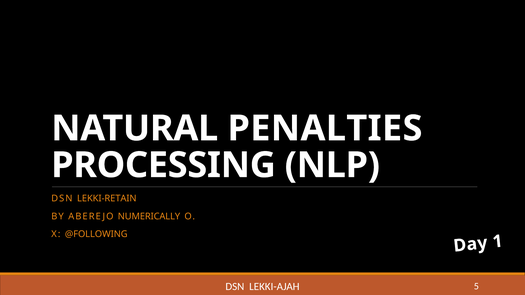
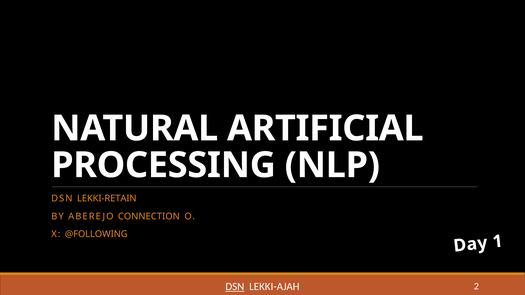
PENALTIES: PENALTIES -> ARTIFICIAL
NUMERICALLY: NUMERICALLY -> CONNECTION
DSN at (235, 287) underline: none -> present
5: 5 -> 2
